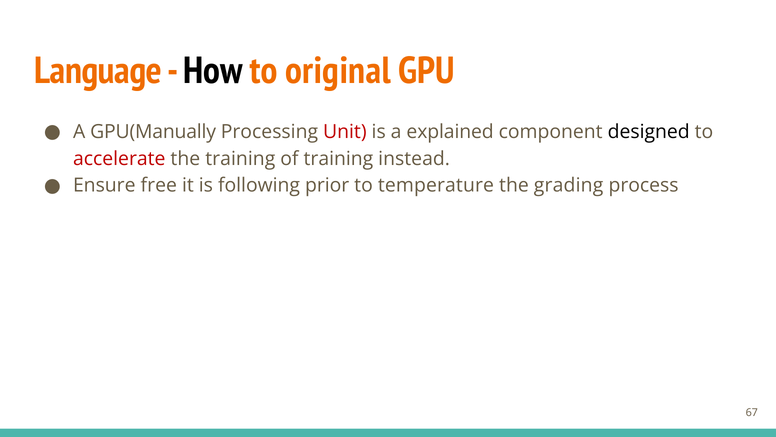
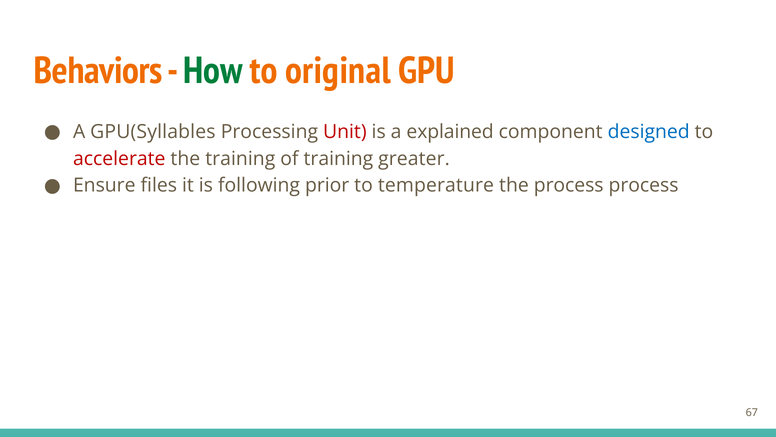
Language: Language -> Behaviors
How colour: black -> green
GPU(Manually: GPU(Manually -> GPU(Syllables
designed colour: black -> blue
instead: instead -> greater
free: free -> files
the grading: grading -> process
